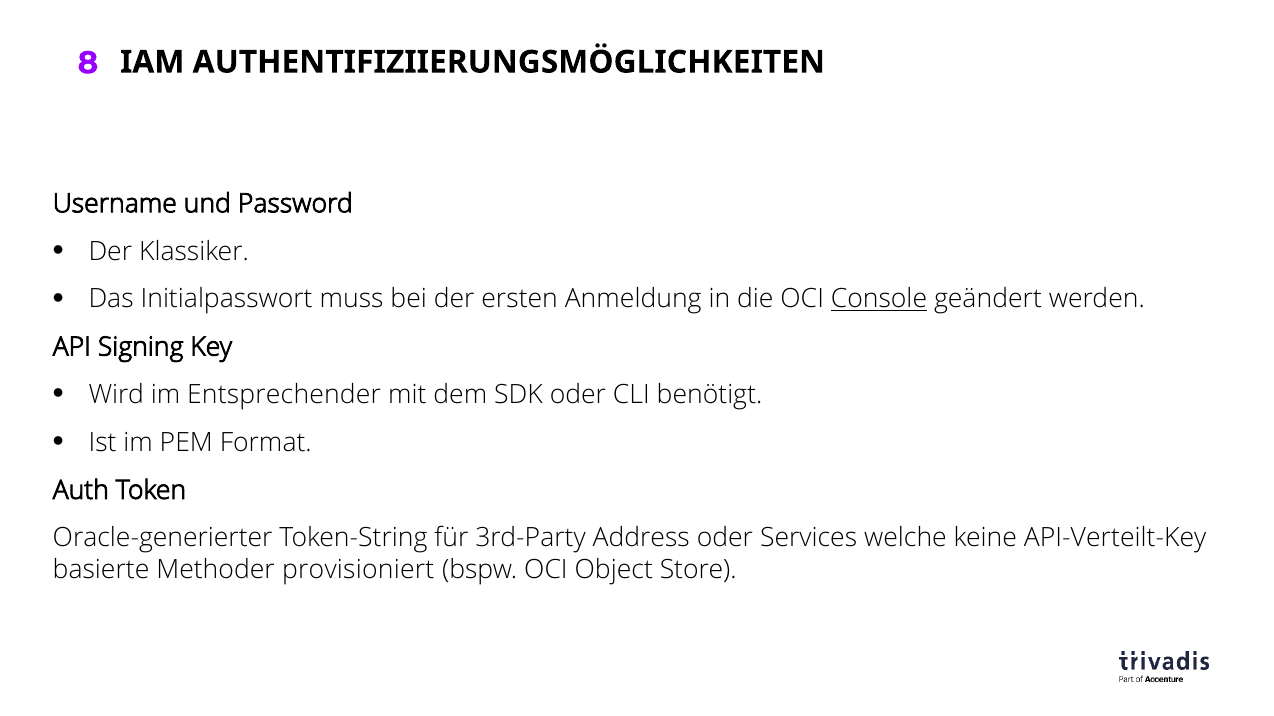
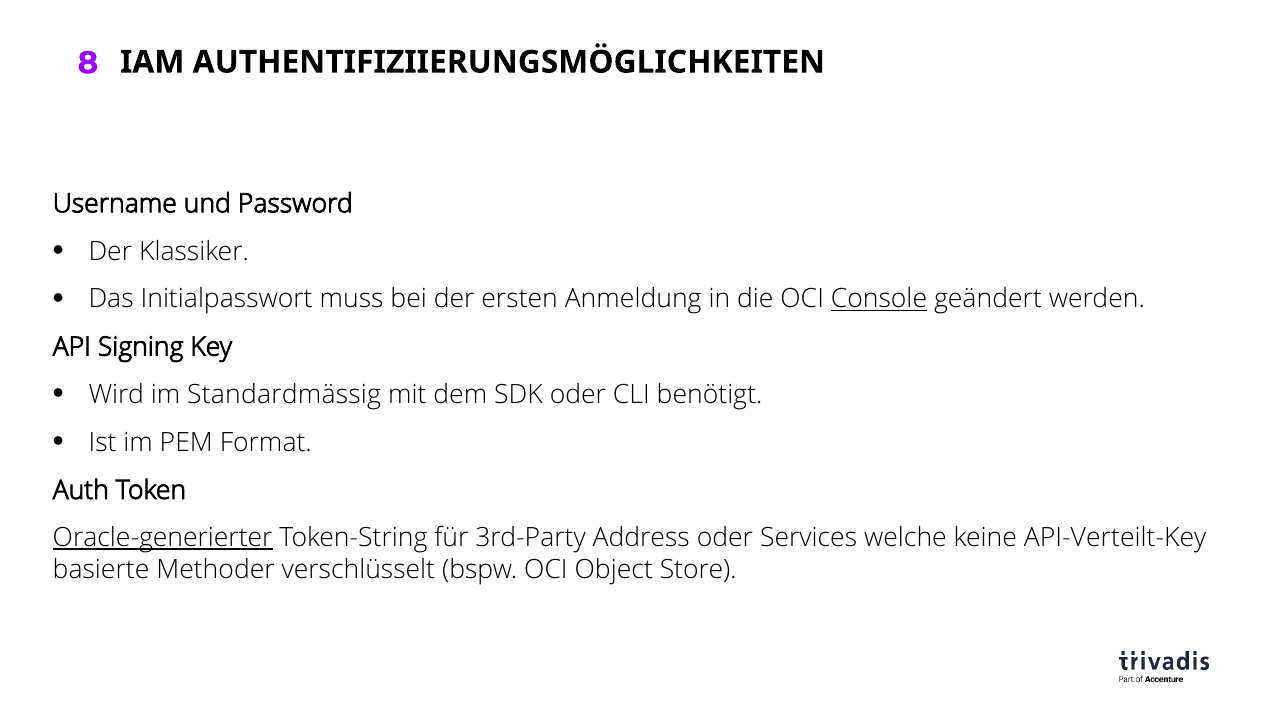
Entsprechender: Entsprechender -> Standardmässig
Oracle-generierter underline: none -> present
provisioniert: provisioniert -> verschlüsselt
